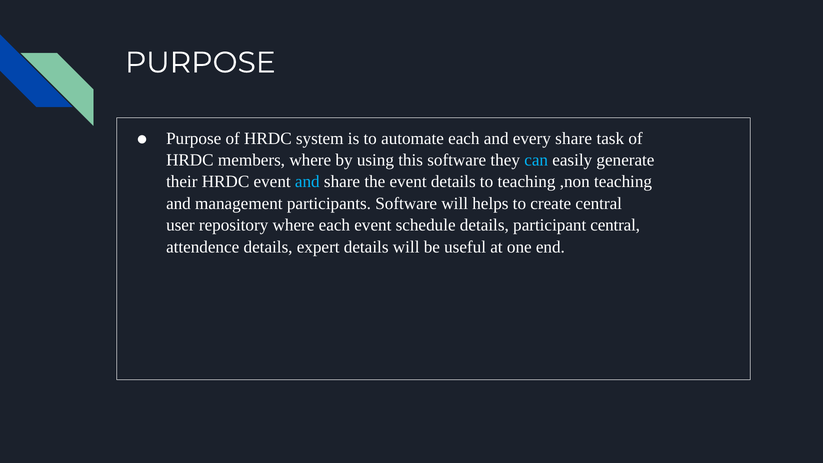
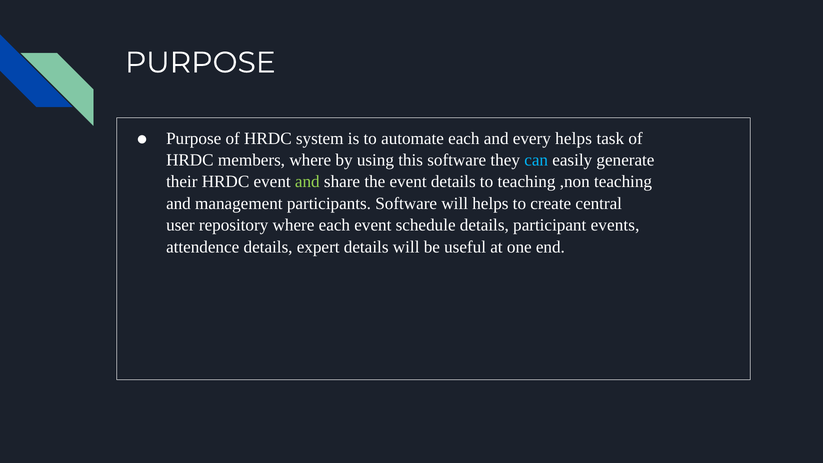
every share: share -> helps
and at (307, 182) colour: light blue -> light green
participant central: central -> events
